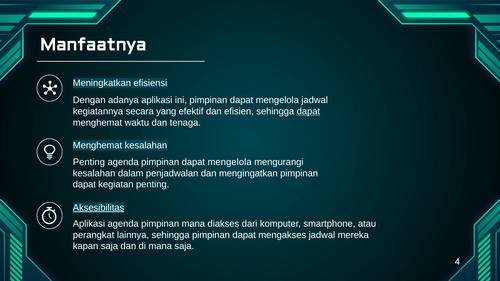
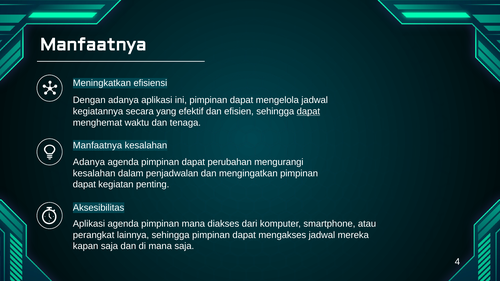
Menghemat at (98, 146): Menghemat -> Manfaatnya
Penting at (89, 162): Penting -> Adanya
agenda pimpinan dapat mengelola: mengelola -> perubahan
Aksesibilitas underline: present -> none
